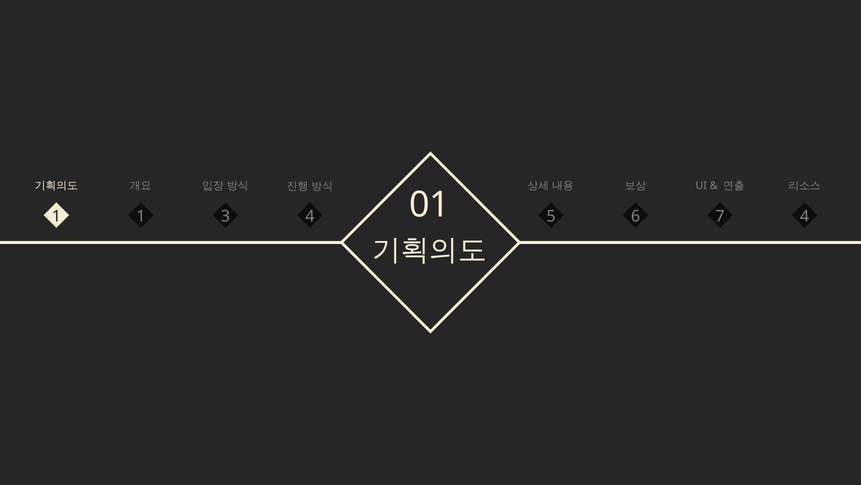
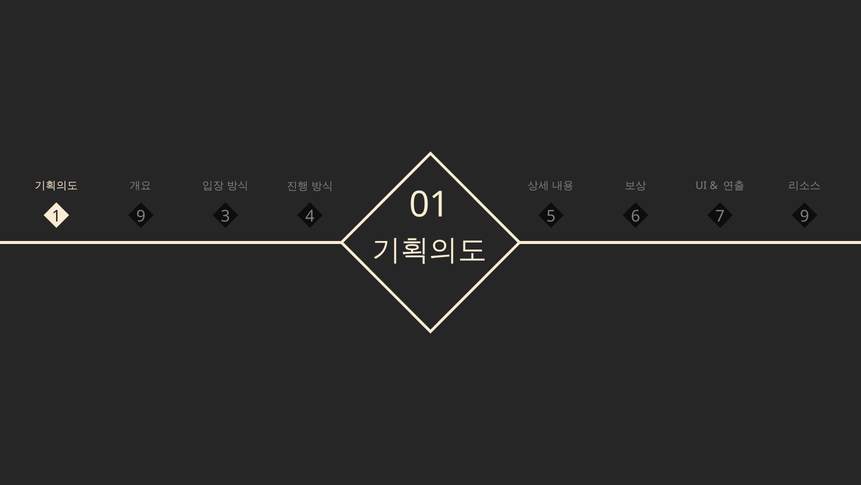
1 1: 1 -> 9
4 4: 4 -> 9
